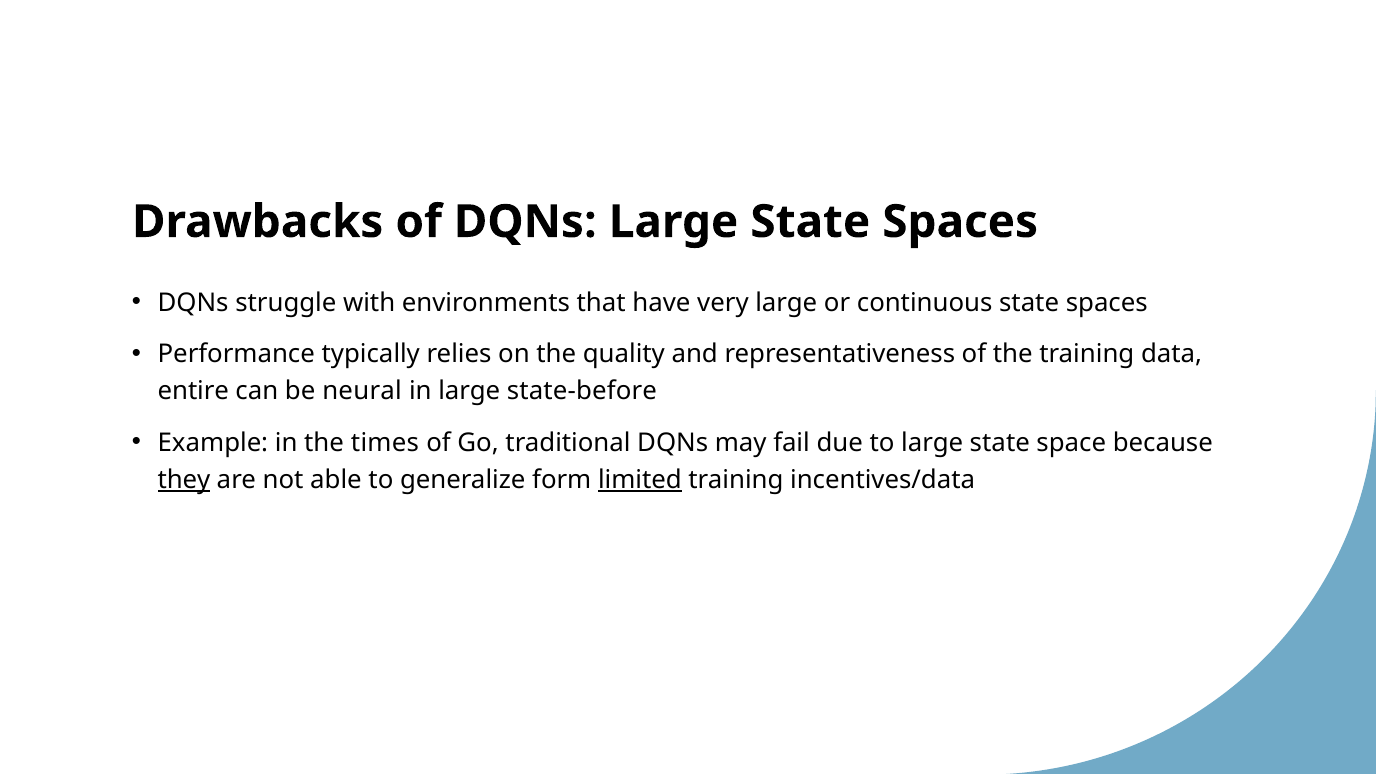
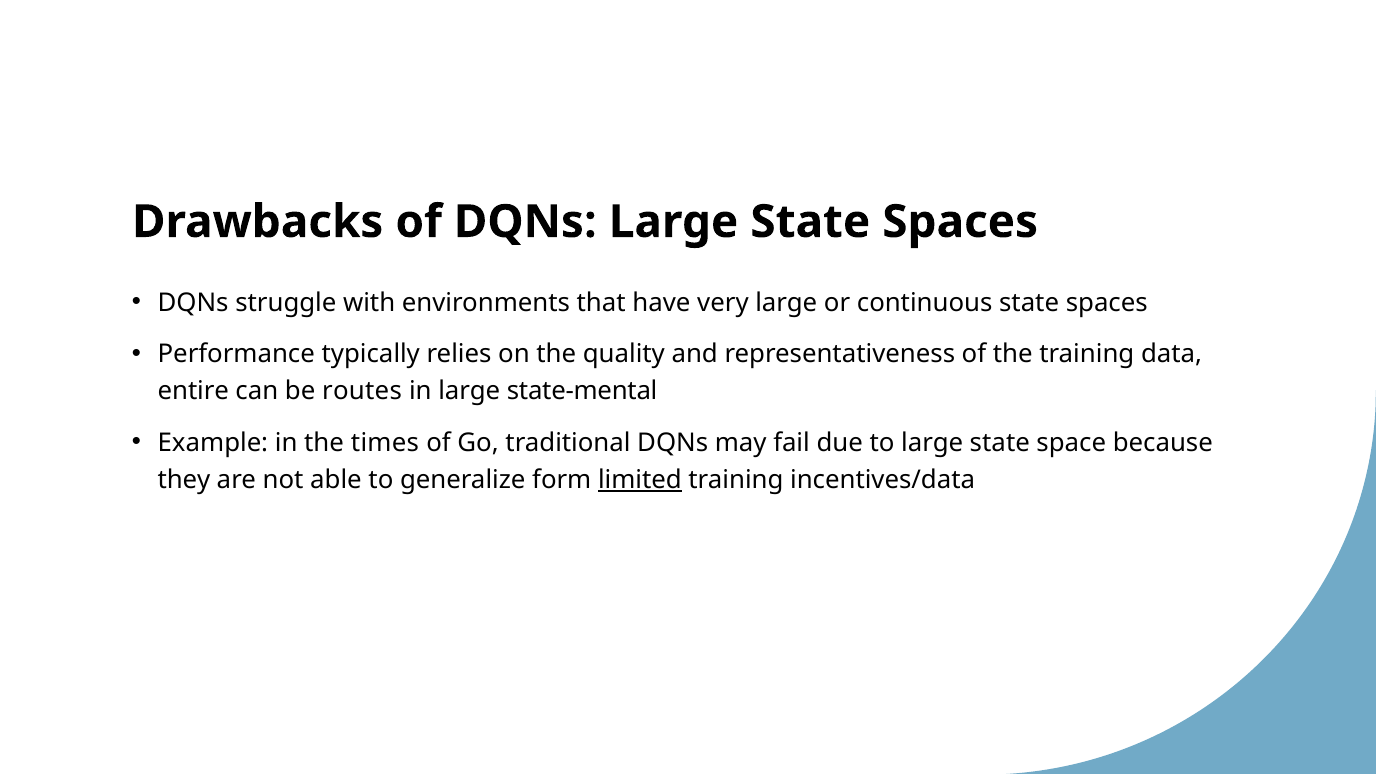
neural: neural -> routes
state-before: state-before -> state-mental
they underline: present -> none
